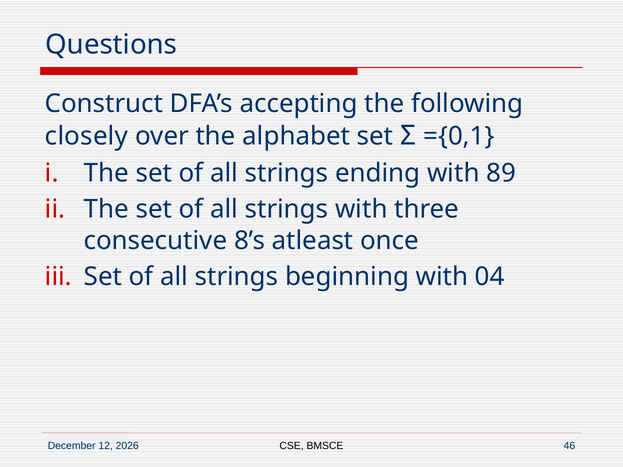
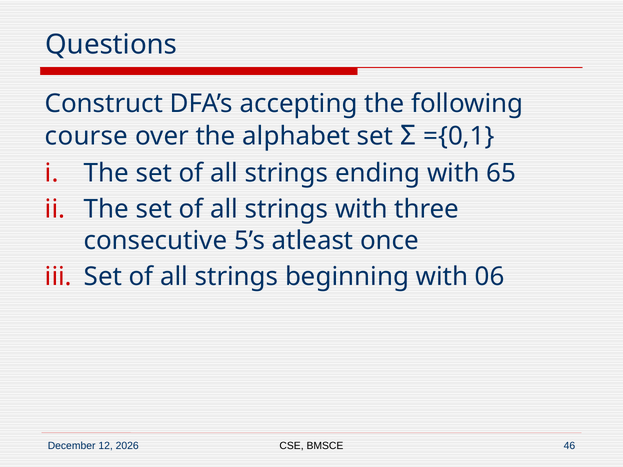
closely: closely -> course
89: 89 -> 65
8’s: 8’s -> 5’s
04: 04 -> 06
